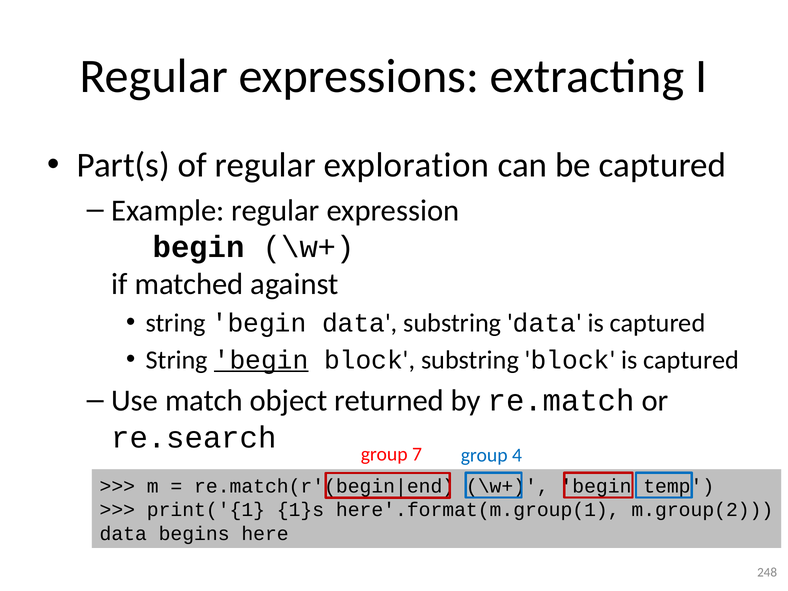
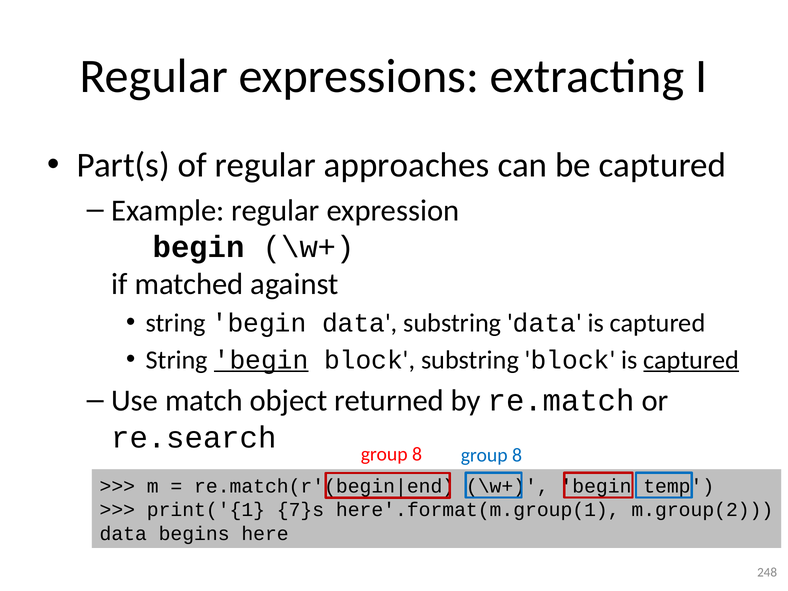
exploration: exploration -> approaches
captured at (691, 360) underline: none -> present
7 at (417, 454): 7 -> 8
4 at (517, 455): 4 -> 8
1}s: 1}s -> 7}s
